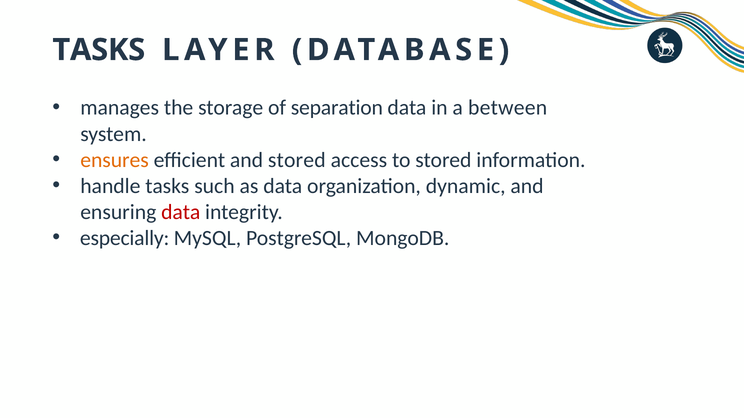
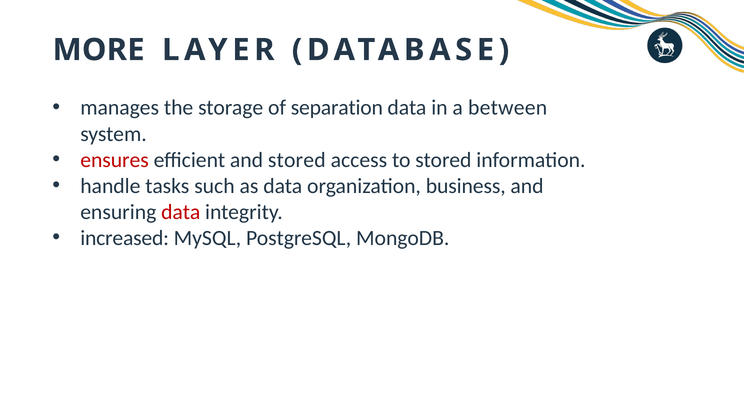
TASKS at (99, 50): TASKS -> MORE
ensures colour: orange -> red
dynamic: dynamic -> business
especially: especially -> increased
